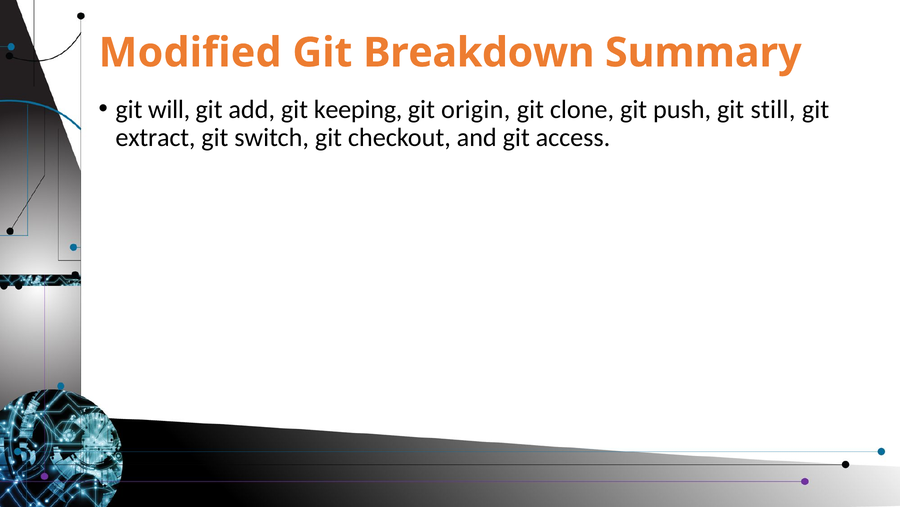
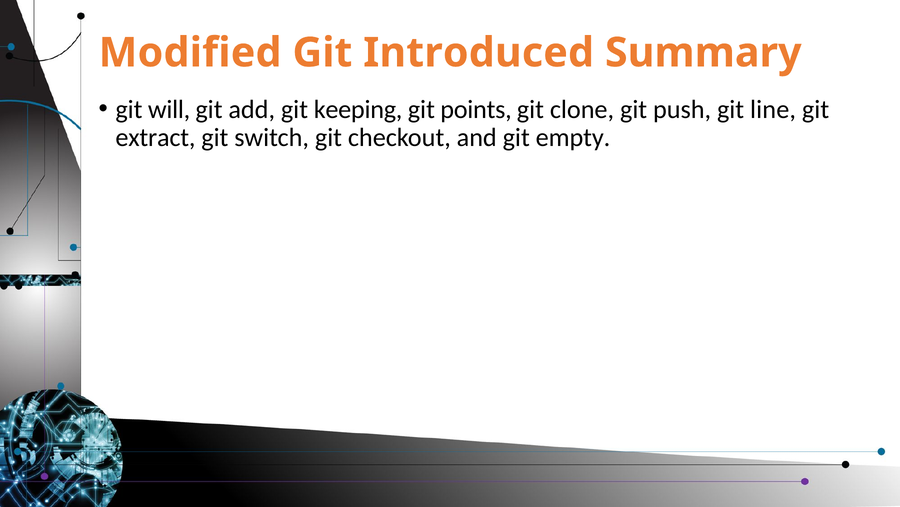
Breakdown: Breakdown -> Introduced
origin: origin -> points
still: still -> line
access: access -> empty
